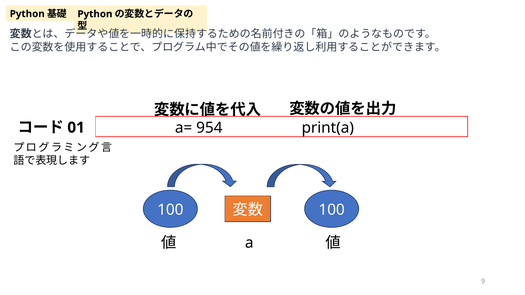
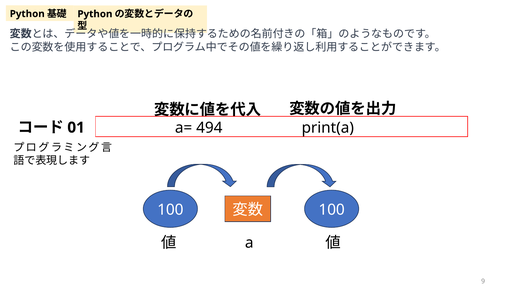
954: 954 -> 494
